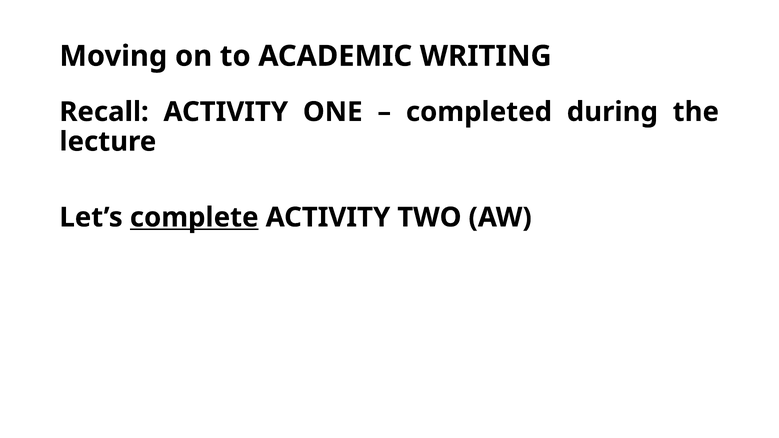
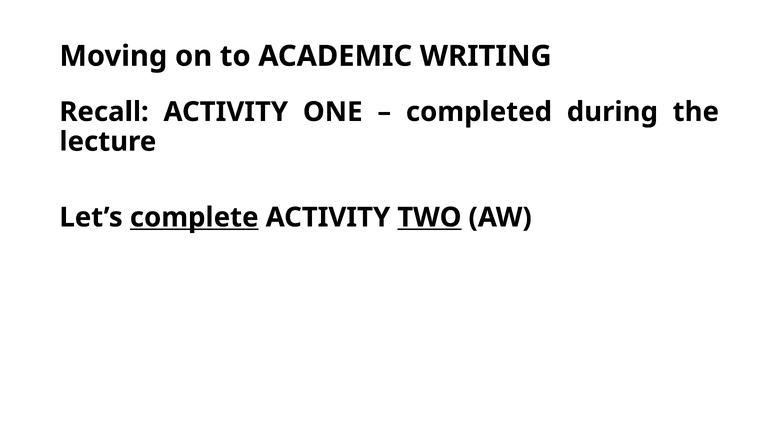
TWO underline: none -> present
